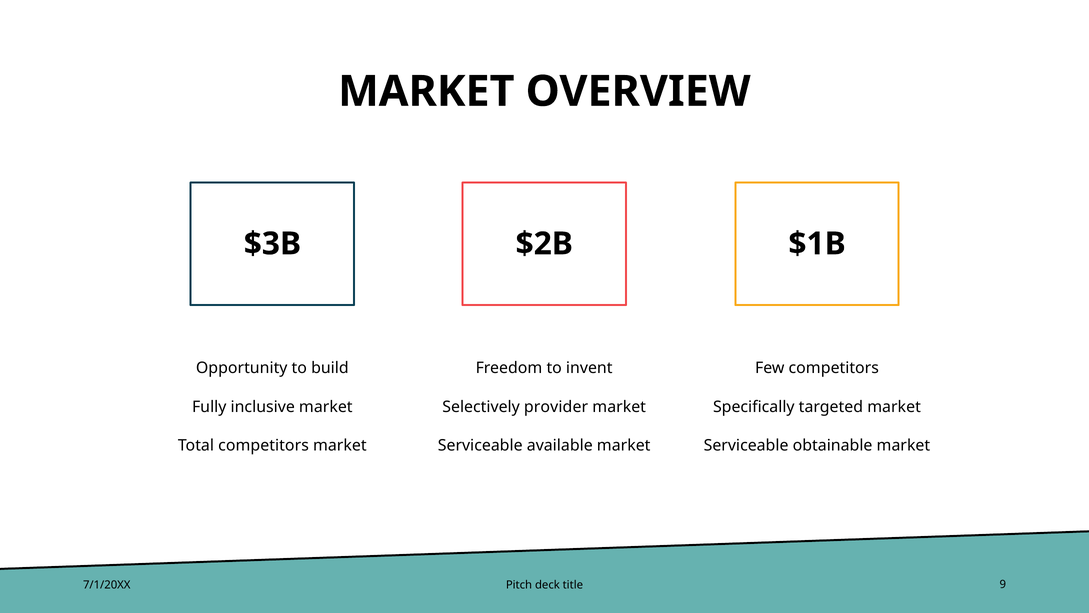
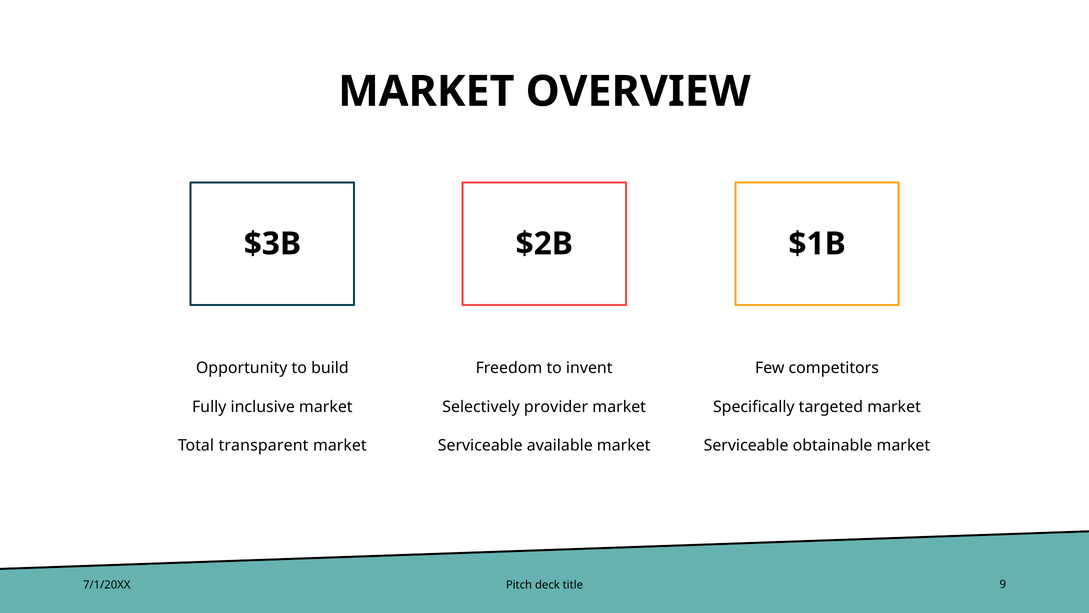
Total competitors: competitors -> transparent
